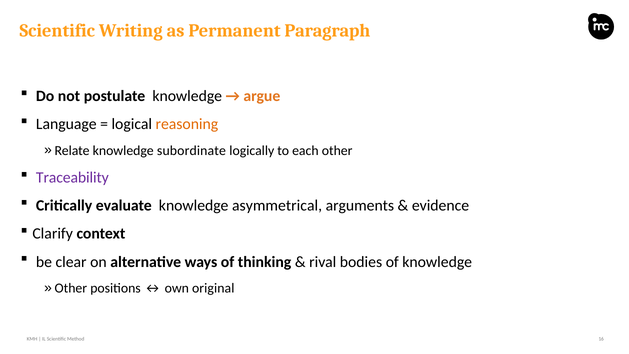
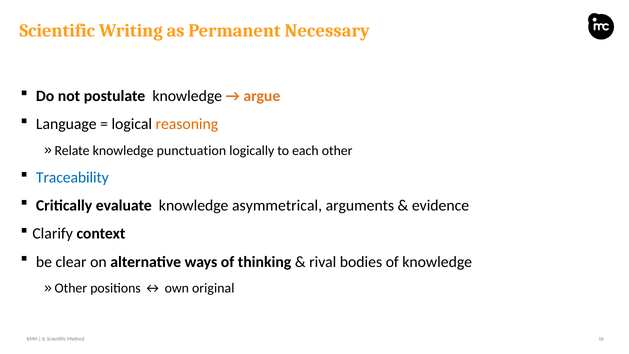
Paragraph: Paragraph -> Necessary
subordinate: subordinate -> punctuation
Traceability colour: purple -> blue
